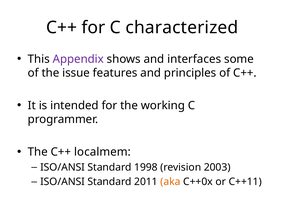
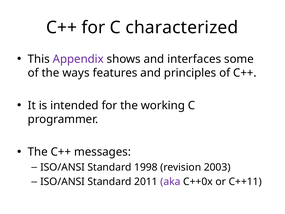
issue: issue -> ways
localmem: localmem -> messages
aka colour: orange -> purple
